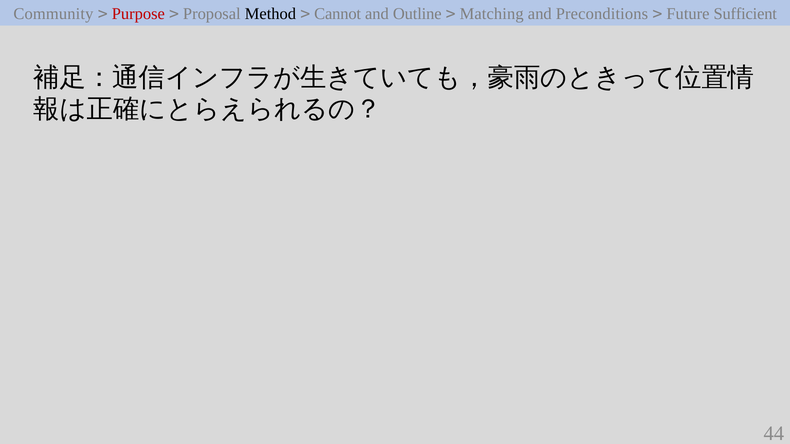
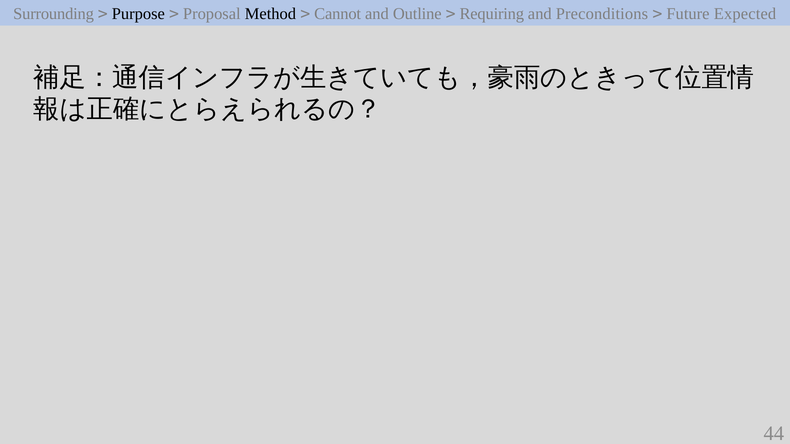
Community: Community -> Surrounding
Purpose colour: red -> black
Matching: Matching -> Requiring
Sufficient: Sufficient -> Expected
